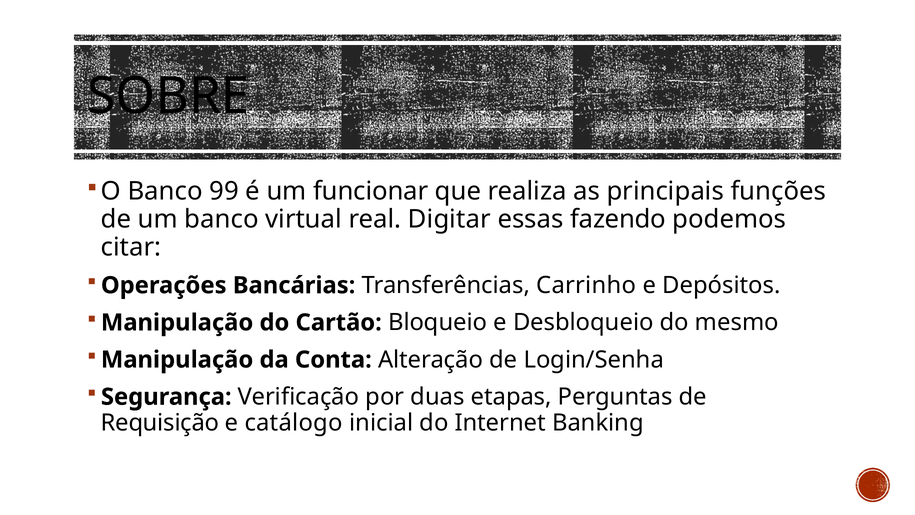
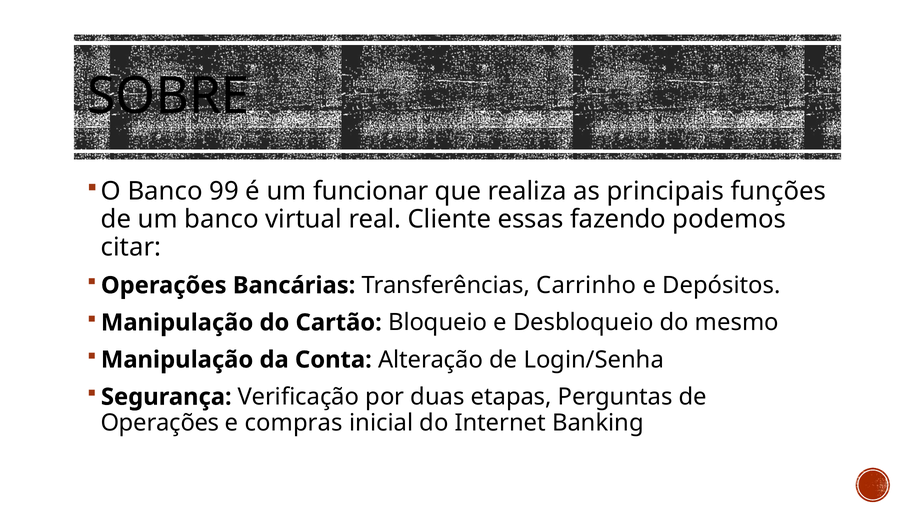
Digitar: Digitar -> Cliente
Requisição at (160, 422): Requisição -> Operações
catálogo: catálogo -> compras
